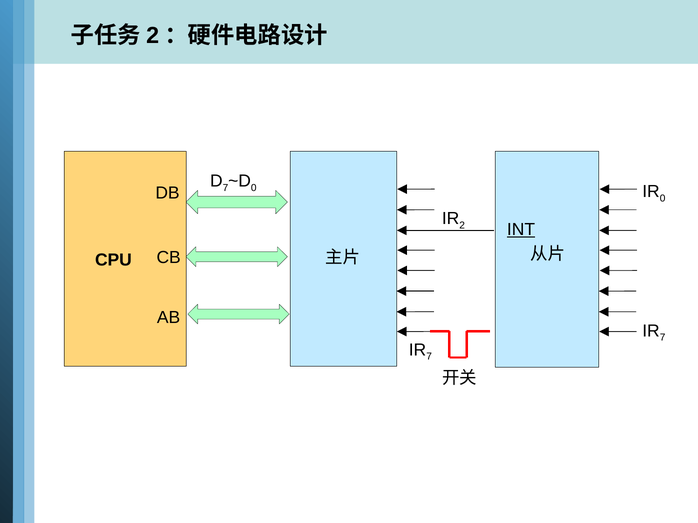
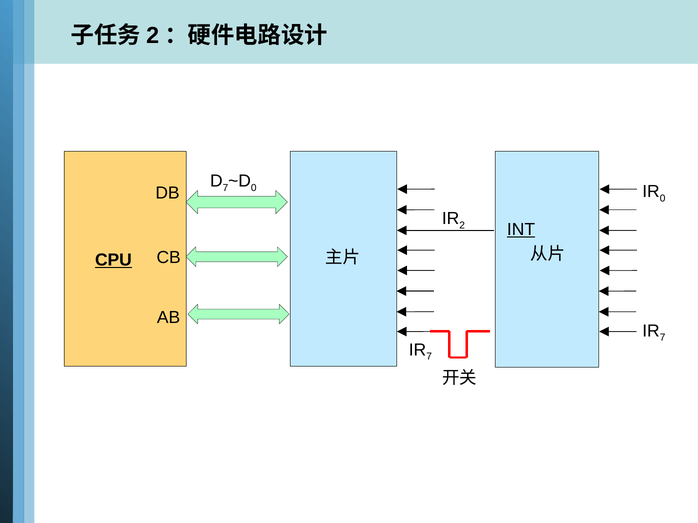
CPU underline: none -> present
